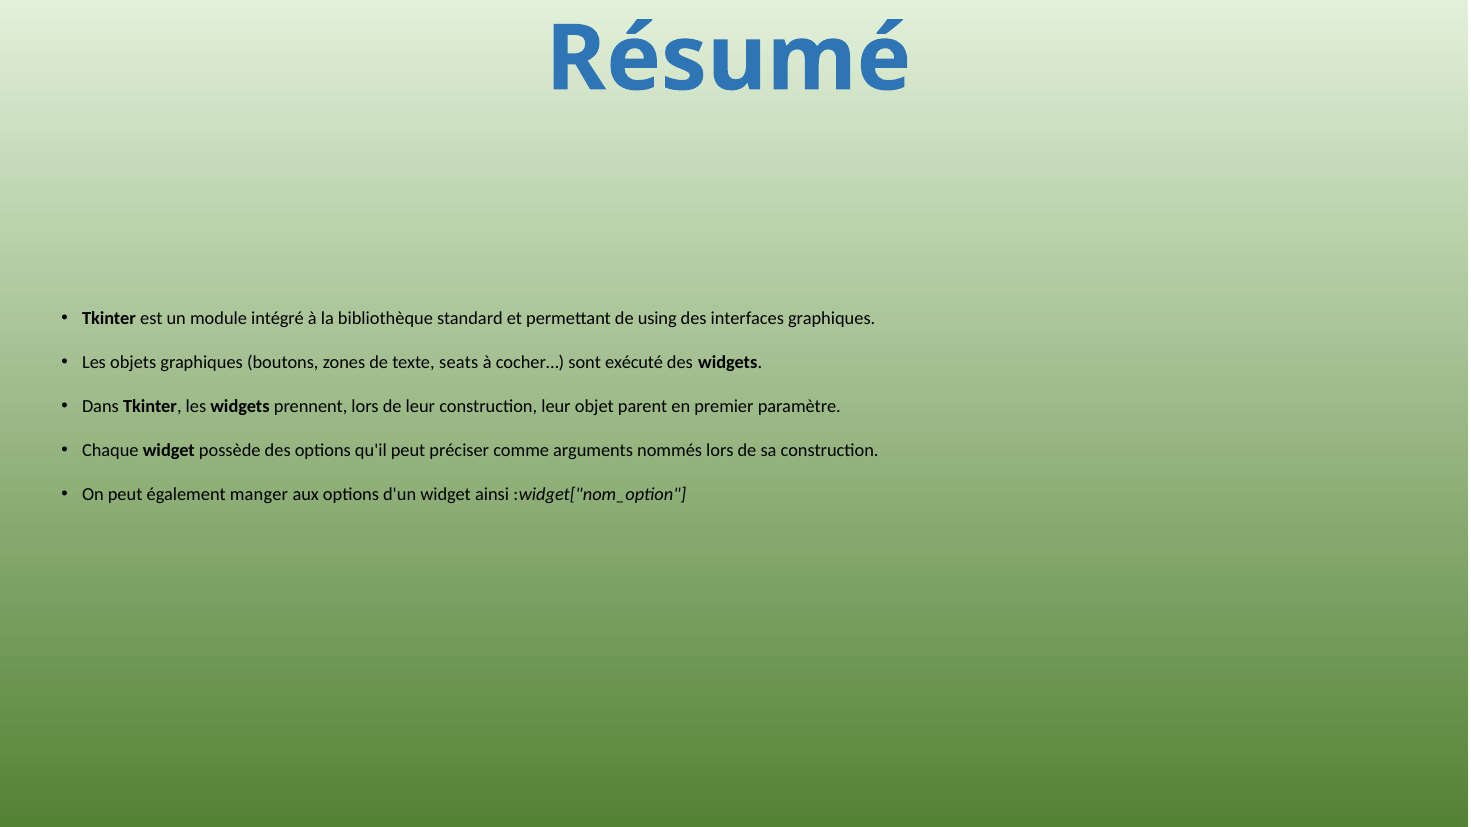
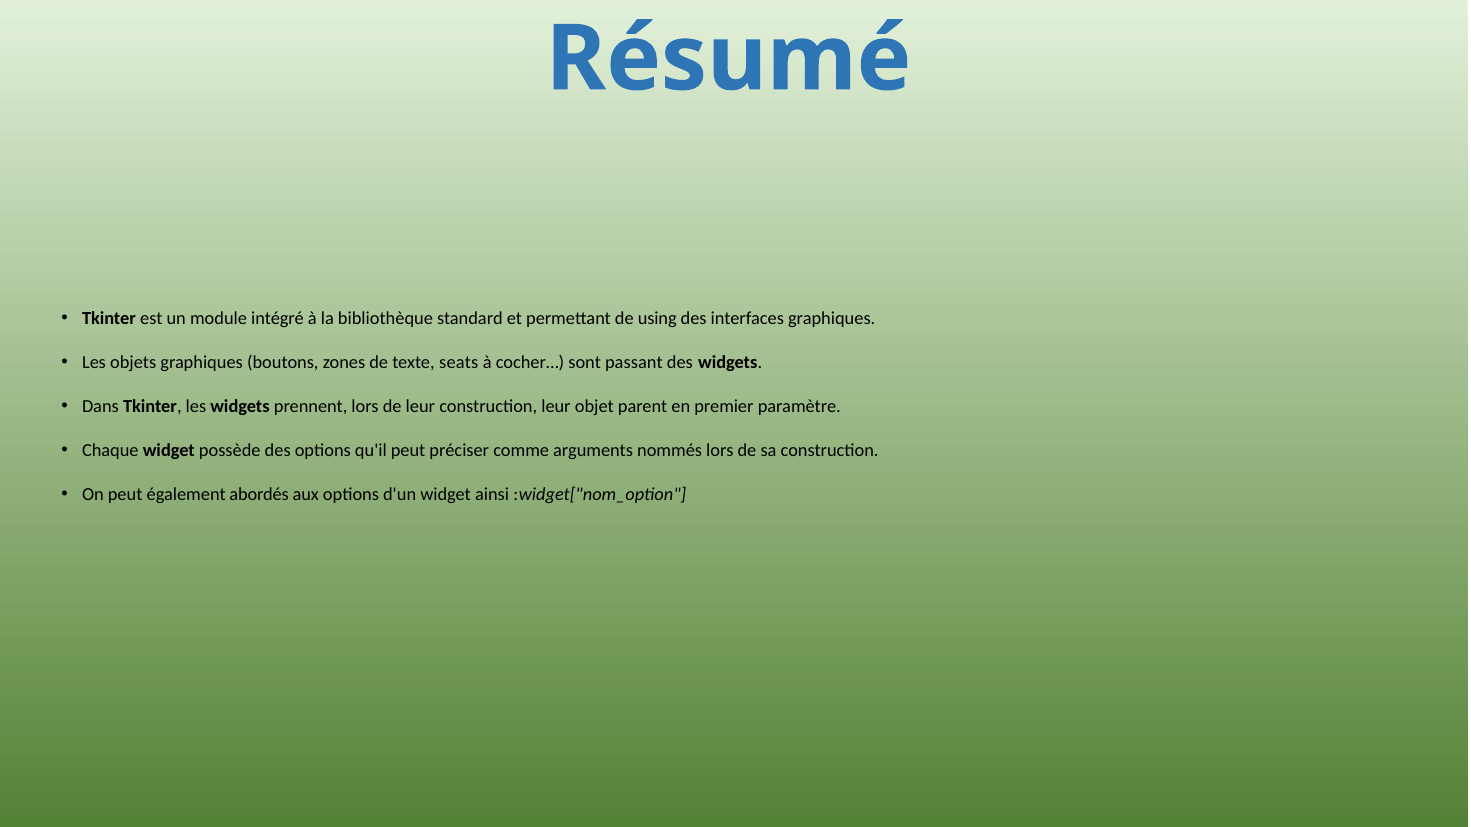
exécuté: exécuté -> passant
manger: manger -> abordés
